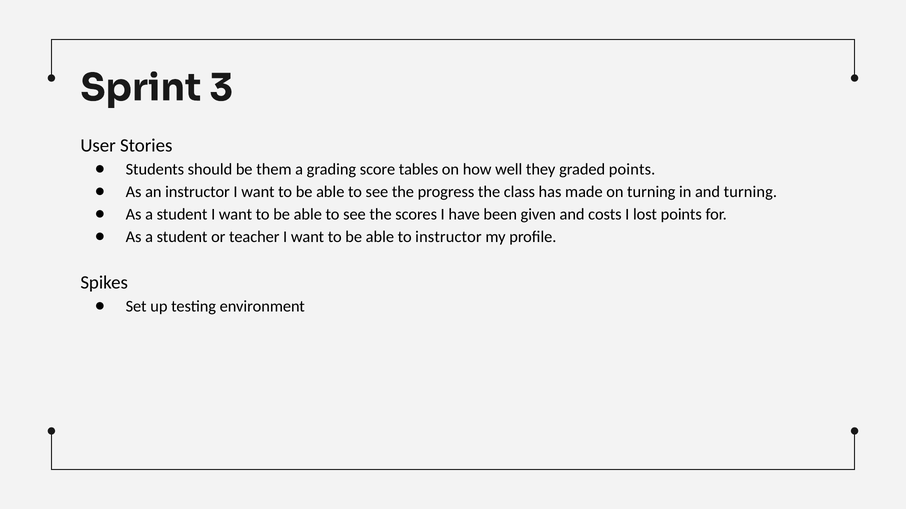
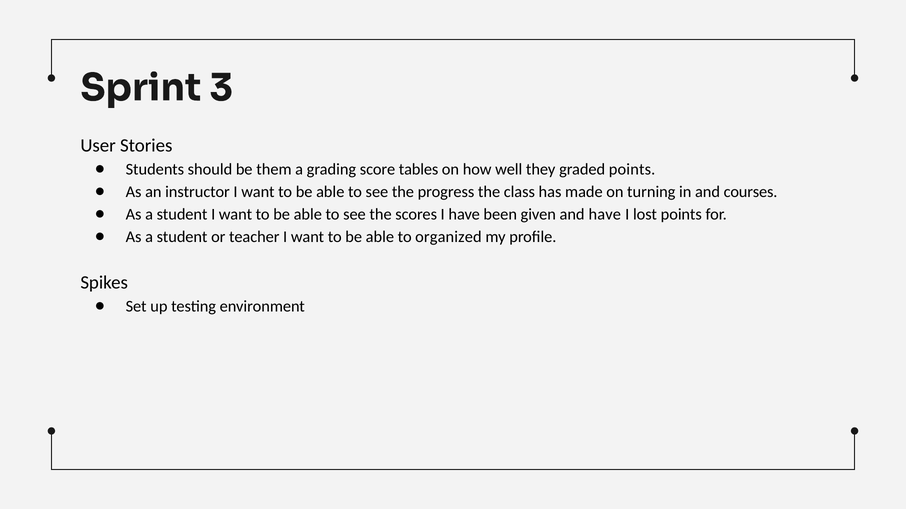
and turning: turning -> courses
and costs: costs -> have
to instructor: instructor -> organized
